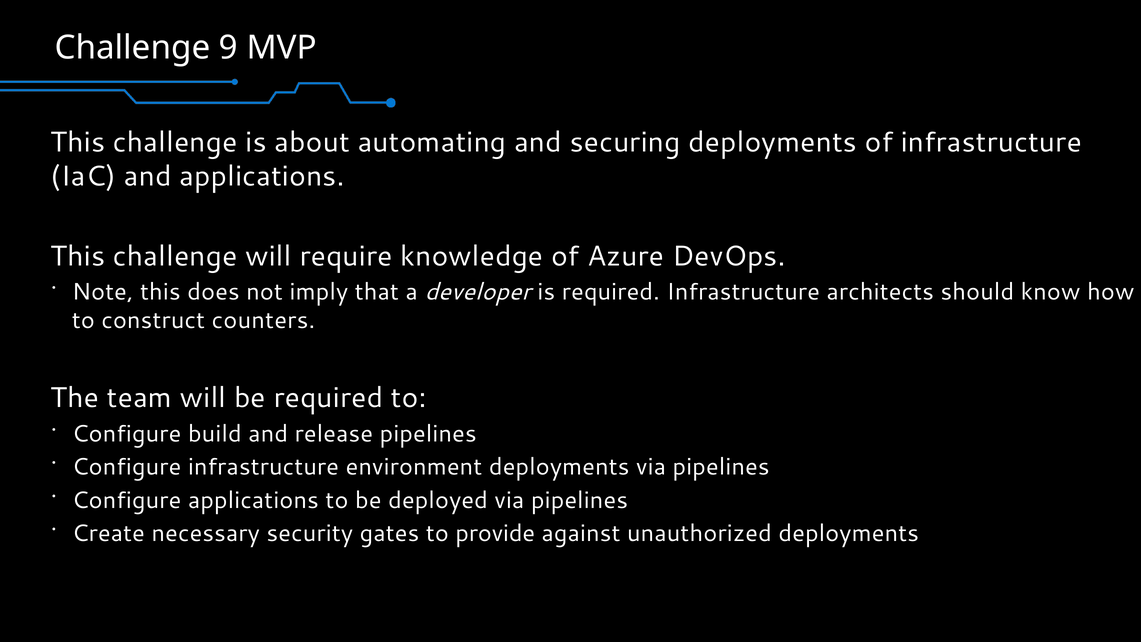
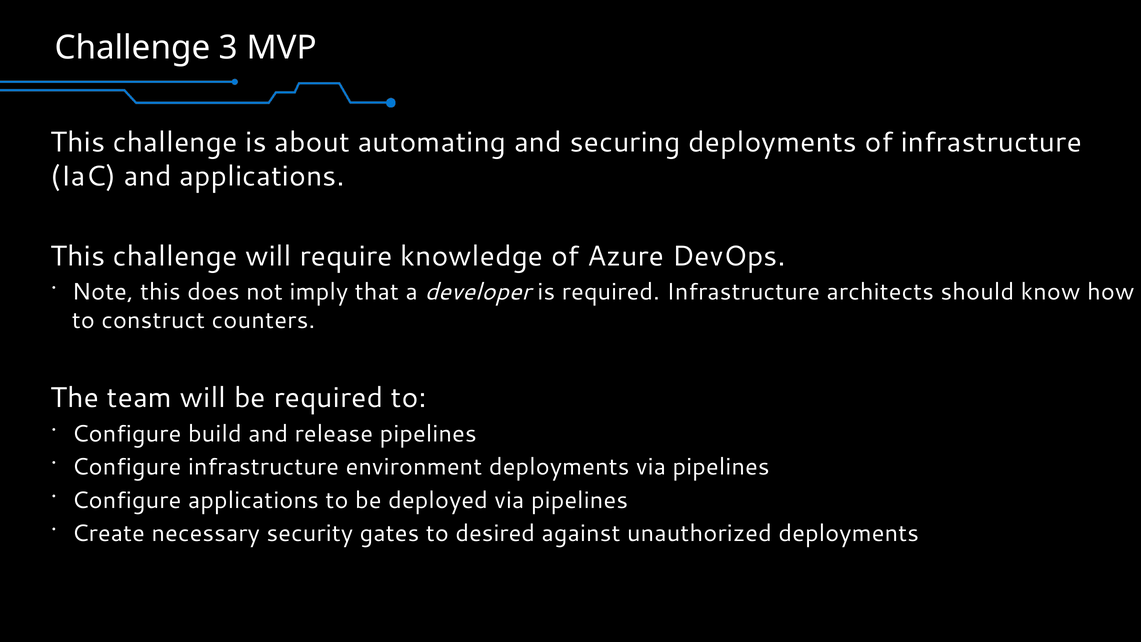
9: 9 -> 3
provide: provide -> desired
